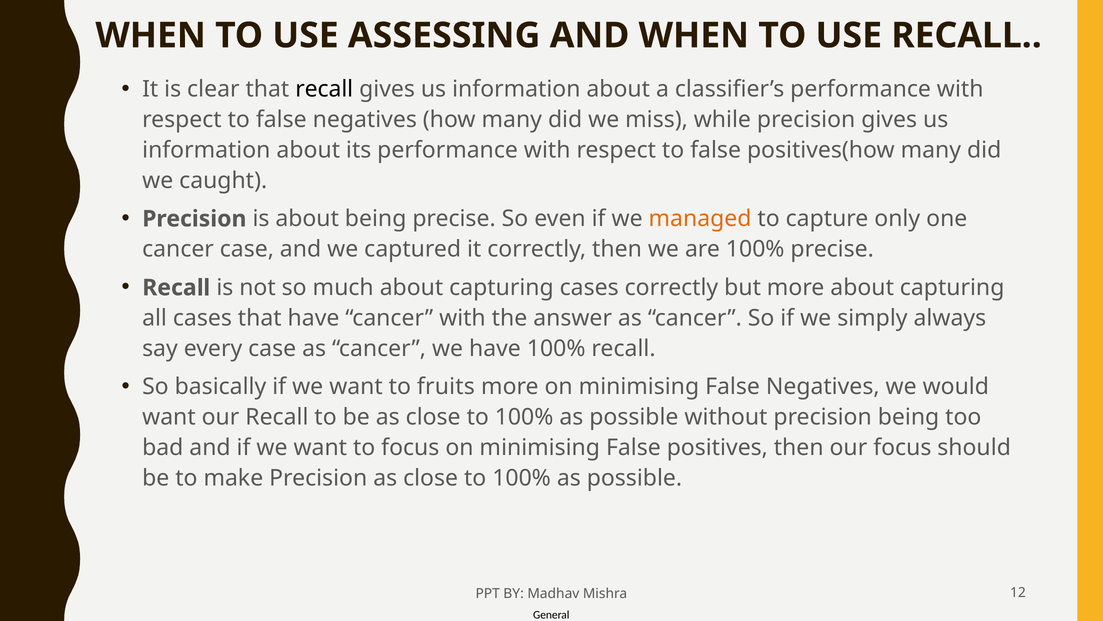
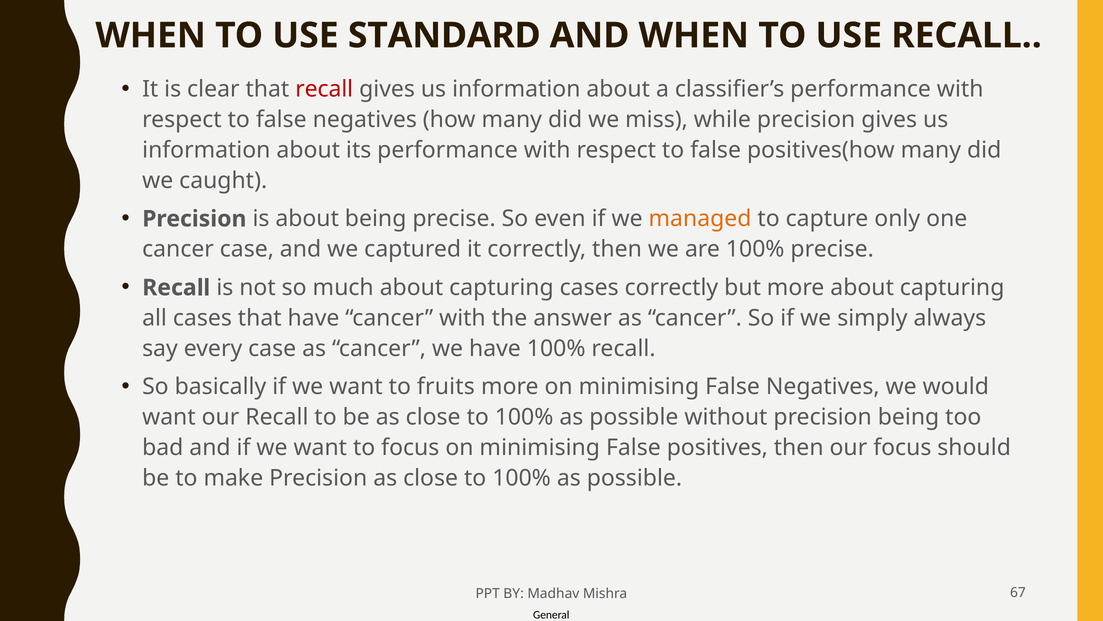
ASSESSING: ASSESSING -> STANDARD
recall at (324, 89) colour: black -> red
12: 12 -> 67
